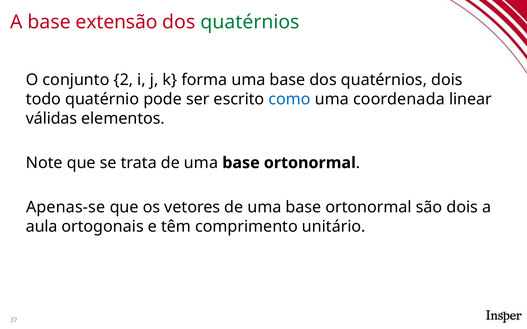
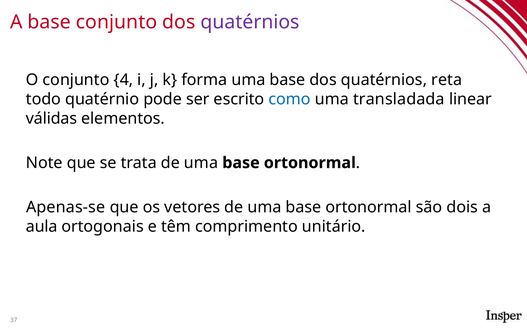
base extensão: extensão -> conjunto
quatérnios at (250, 22) colour: green -> purple
2: 2 -> 4
quatérnios dois: dois -> reta
coordenada: coordenada -> transladada
